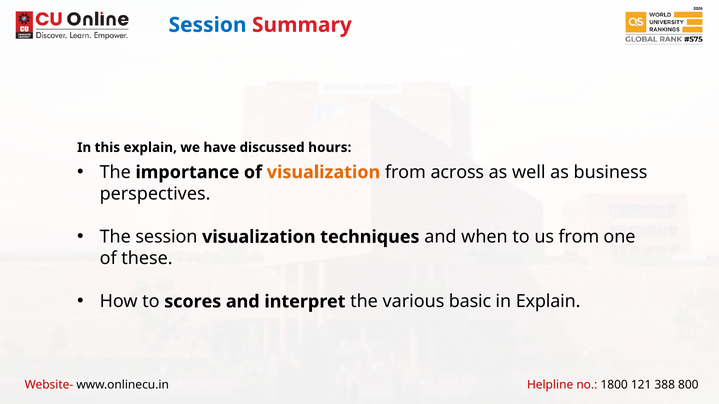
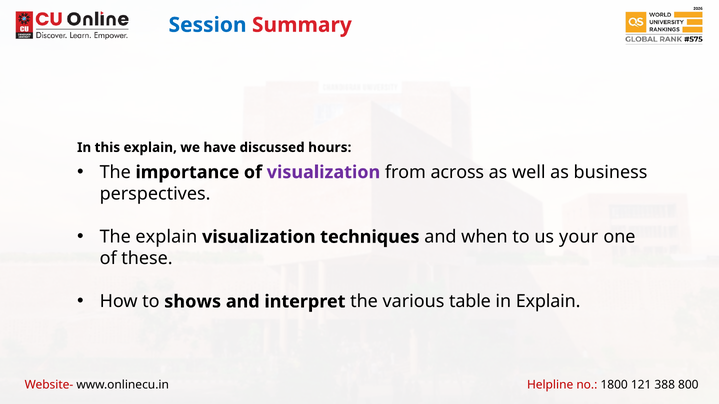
visualization at (323, 172) colour: orange -> purple
The session: session -> explain
us from: from -> your
scores: scores -> shows
basic: basic -> table
